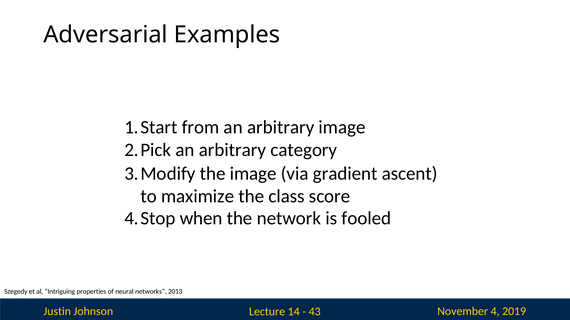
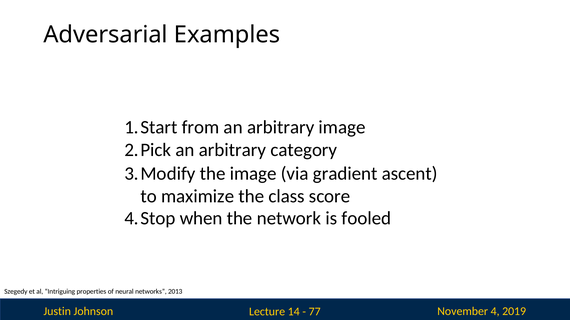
43: 43 -> 77
